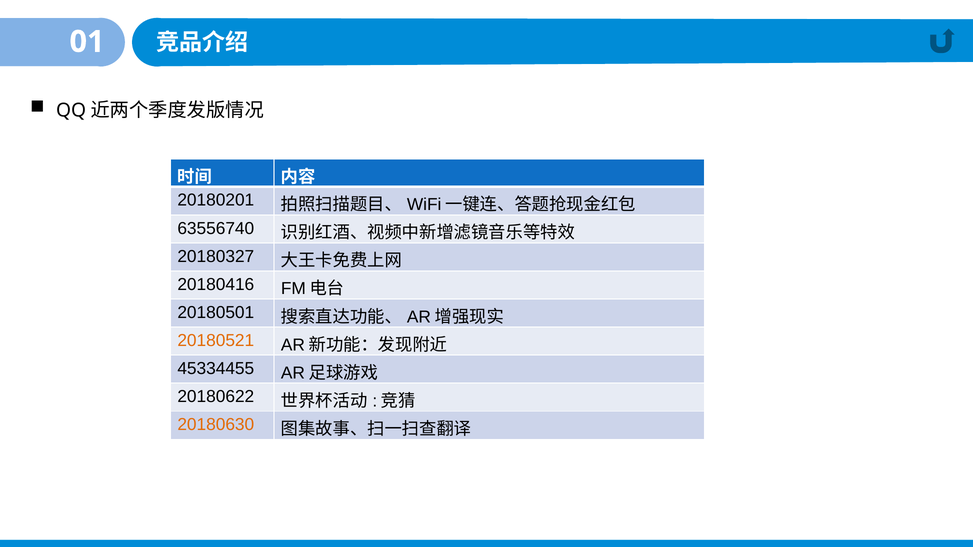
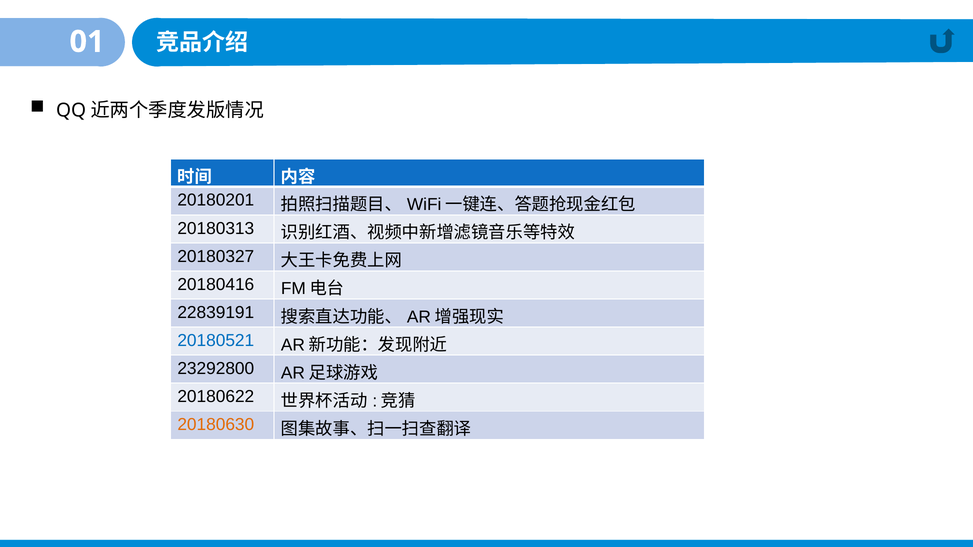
63556740: 63556740 -> 20180313
20180501: 20180501 -> 22839191
20180521 colour: orange -> blue
45334455: 45334455 -> 23292800
